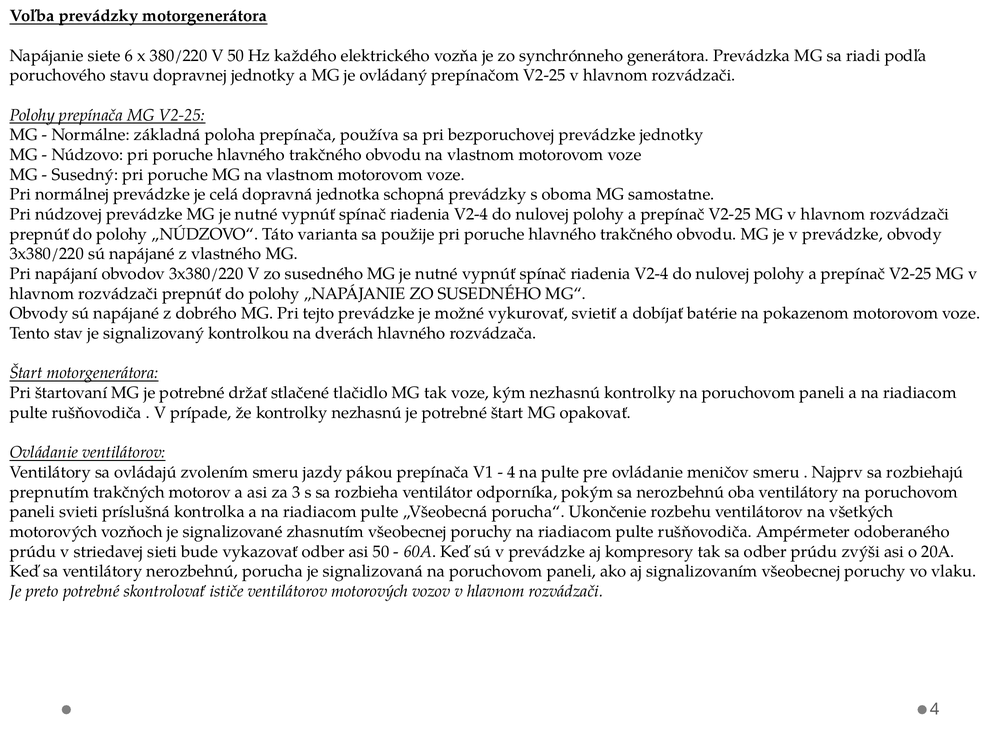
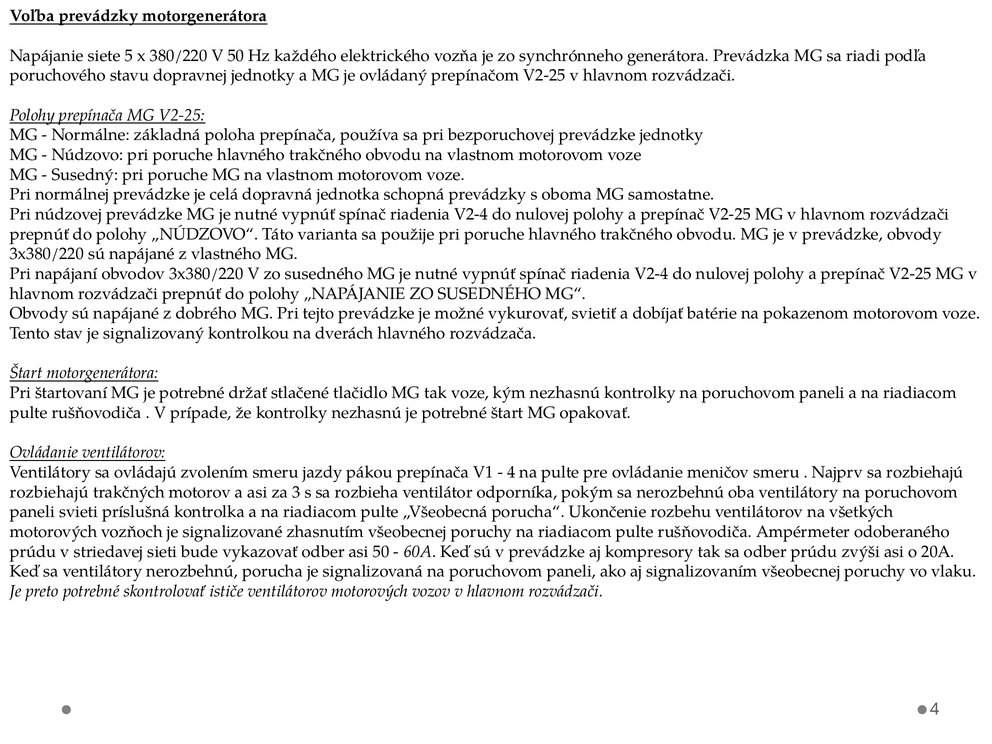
6: 6 -> 5
prepnutím at (49, 492): prepnutím -> rozbiehajú
